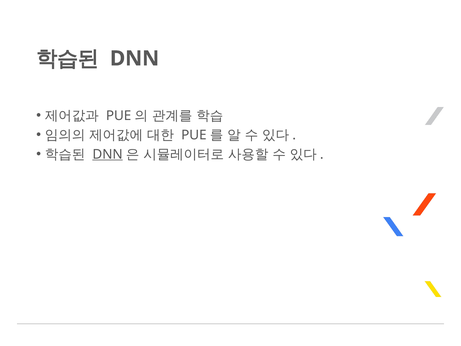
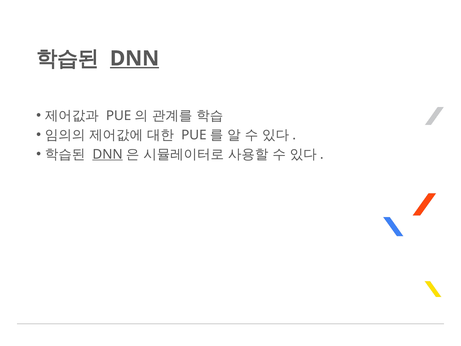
DNN at (135, 58) underline: none -> present
